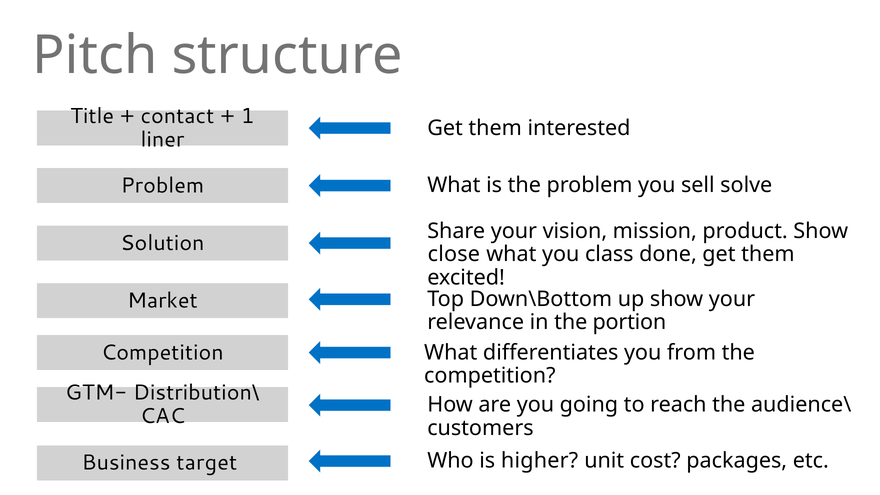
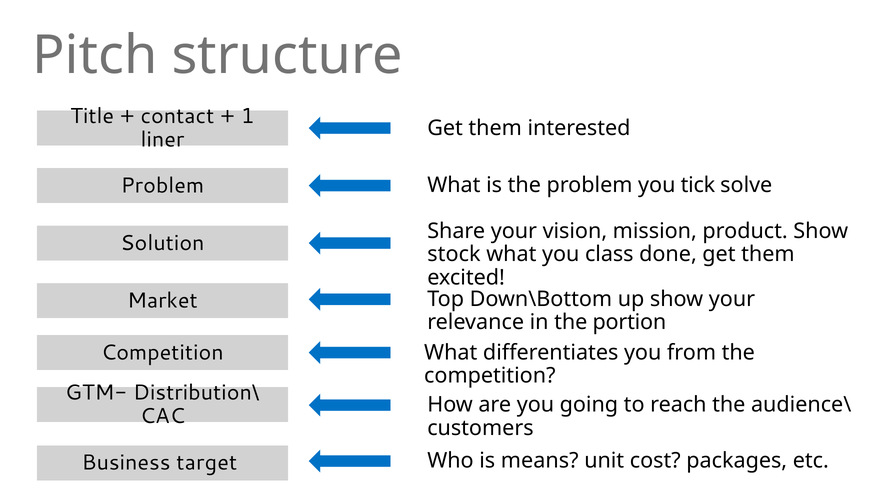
sell: sell -> tick
close: close -> stock
higher: higher -> means
